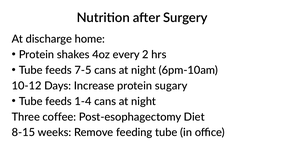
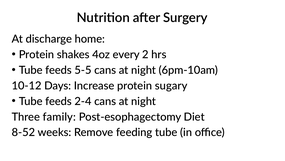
7-5: 7-5 -> 5-5
1-4: 1-4 -> 2-4
coffee: coffee -> family
8-15: 8-15 -> 8-52
